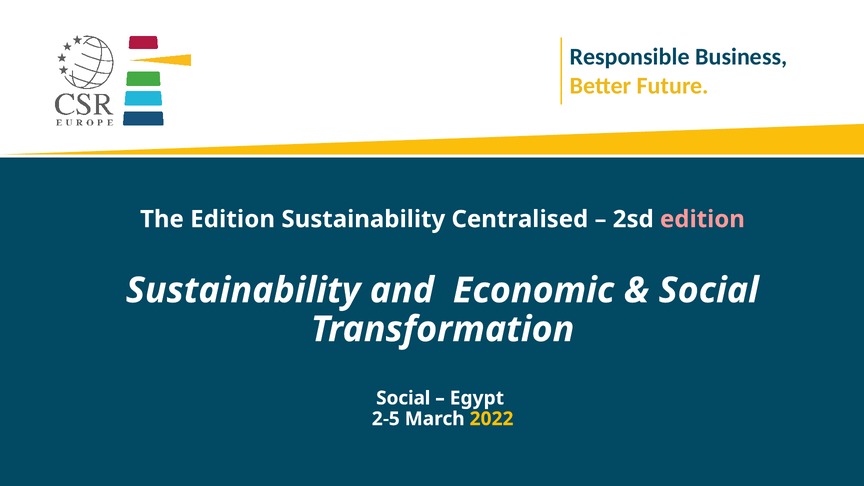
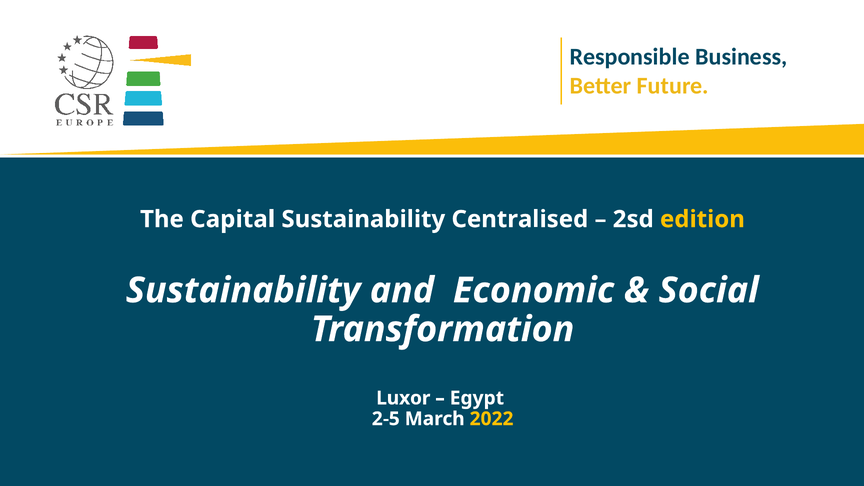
The Edition: Edition -> Capital
edition at (702, 219) colour: pink -> yellow
Social at (403, 398): Social -> Luxor
